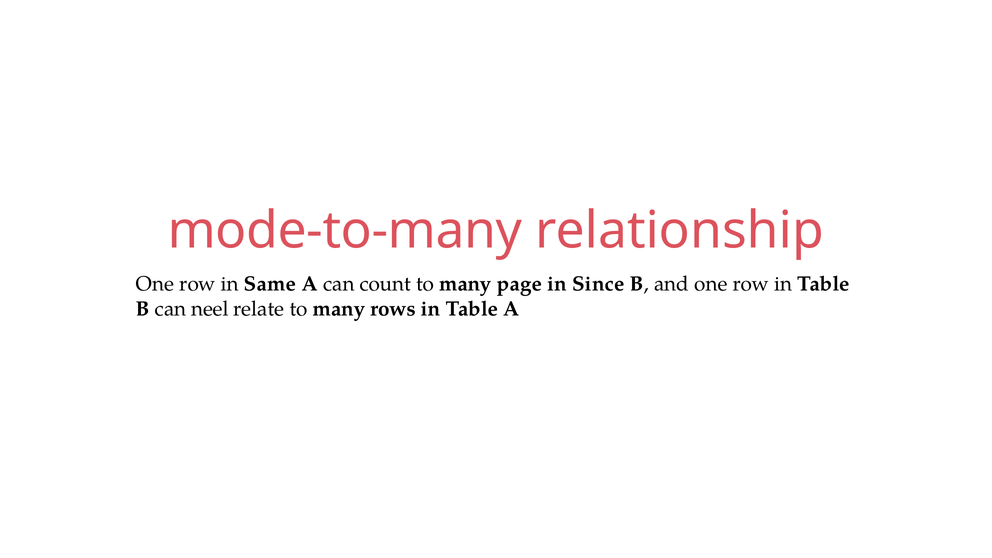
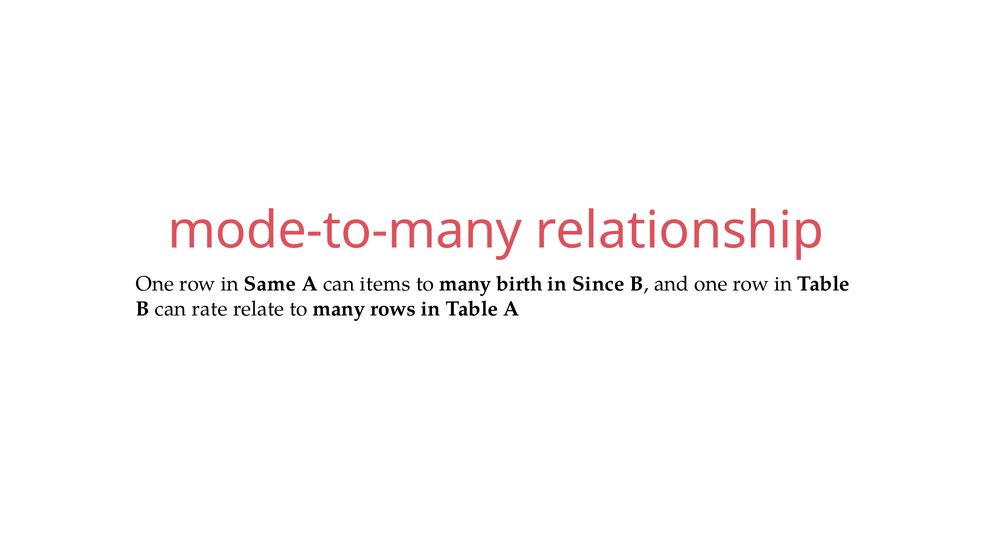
count: count -> items
page: page -> birth
neel: neel -> rate
